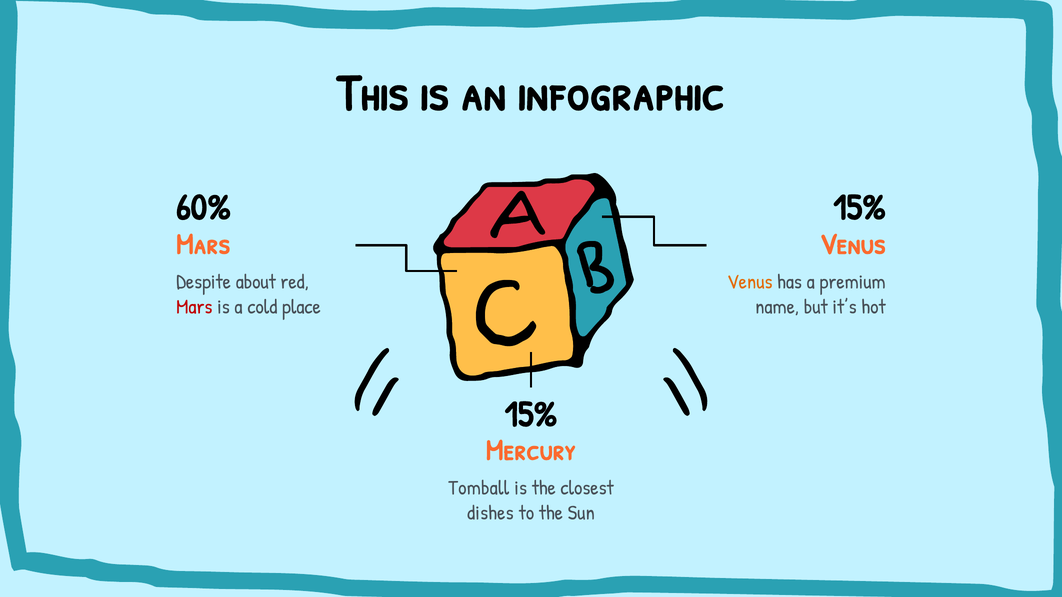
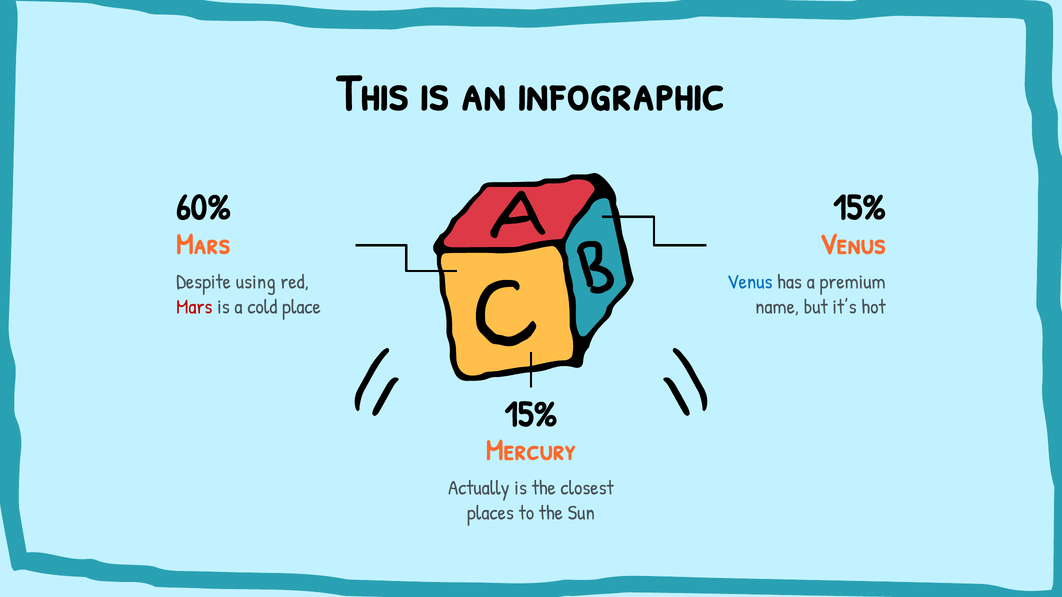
about: about -> using
Venus at (750, 282) colour: orange -> blue
Tomball: Tomball -> Actually
dishes: dishes -> places
